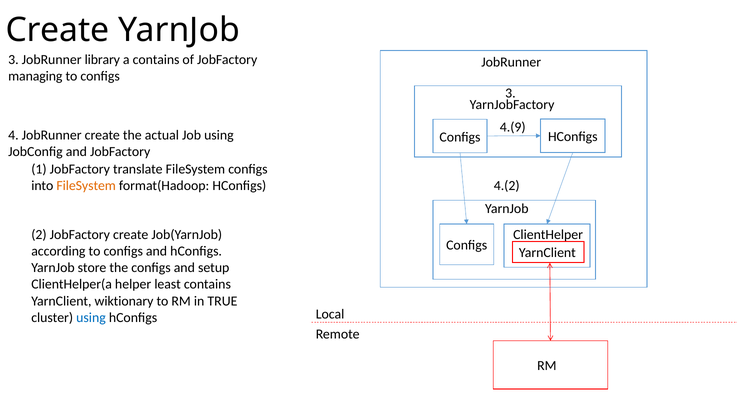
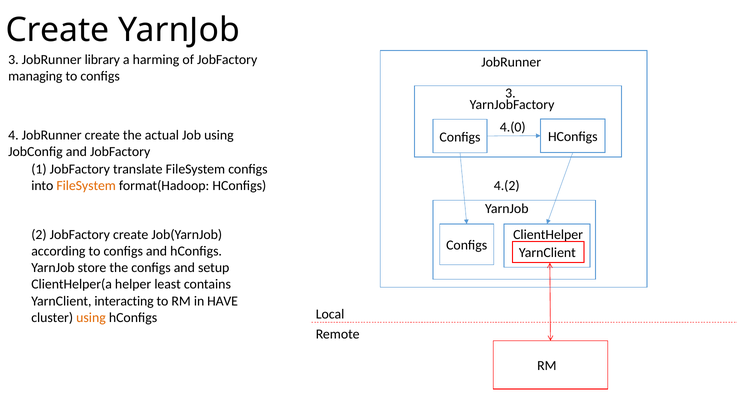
a contains: contains -> harming
4.(9: 4.(9 -> 4.(0
wiktionary: wiktionary -> interacting
TRUE: TRUE -> HAVE
using at (91, 317) colour: blue -> orange
